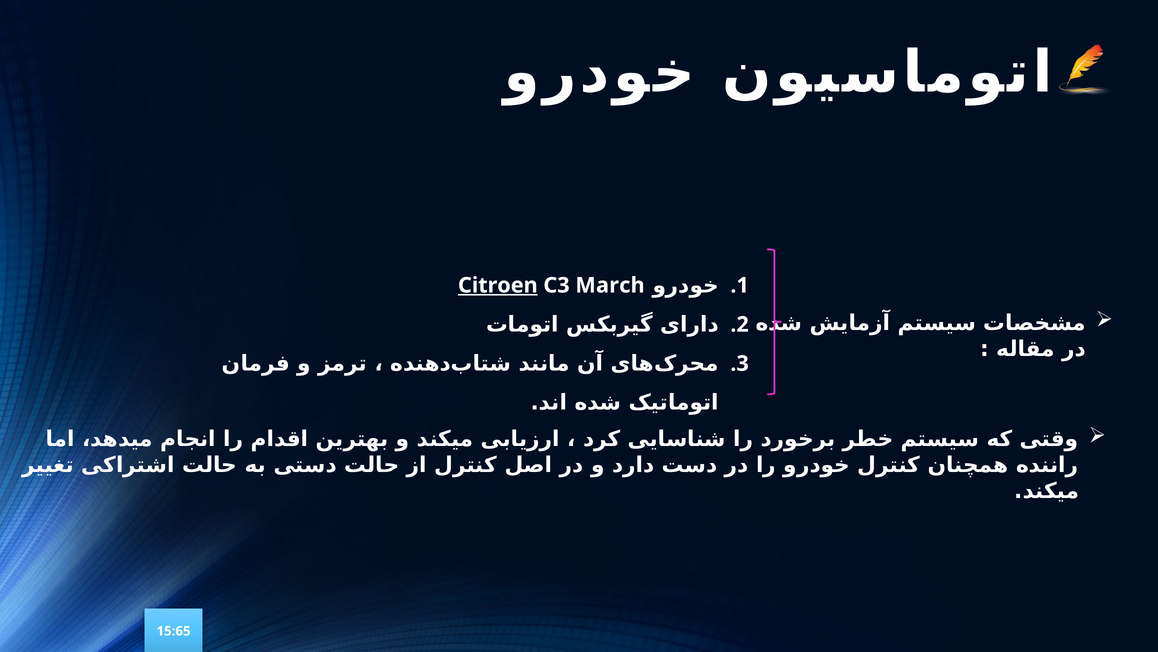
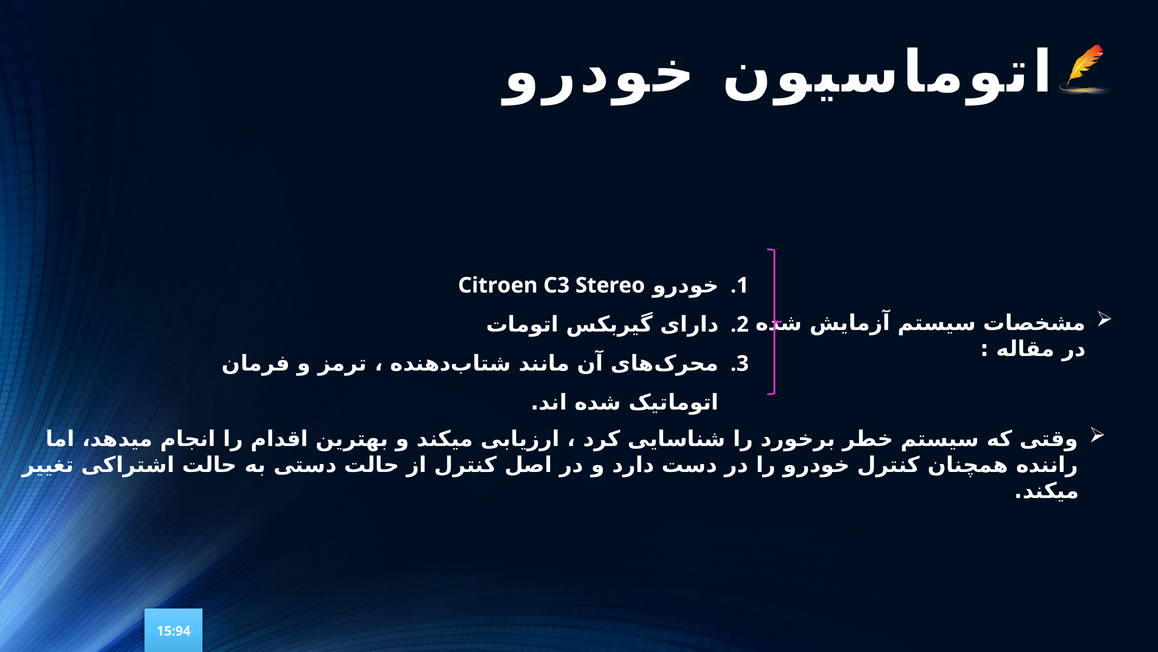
Citroen underline: present -> none
March: March -> Stereo
15:65: 15:65 -> 15:94
